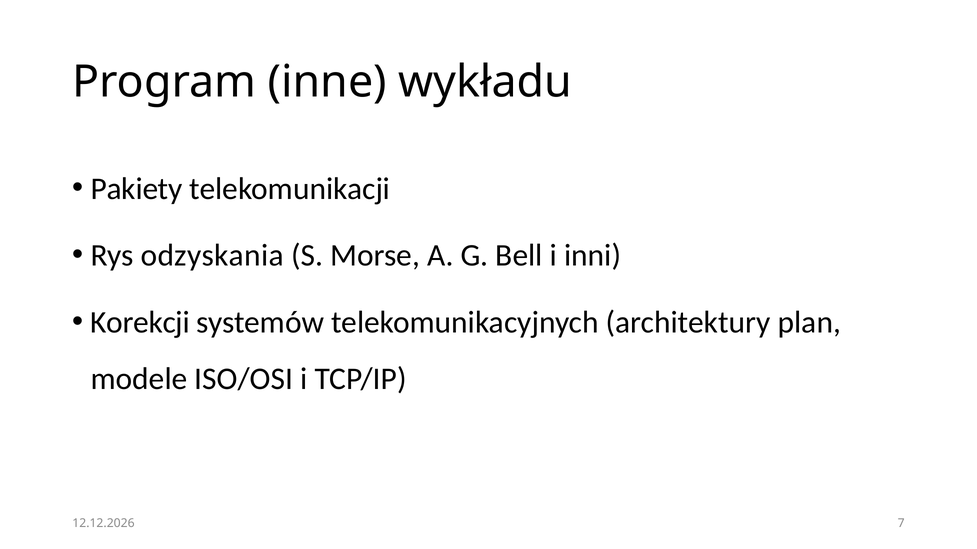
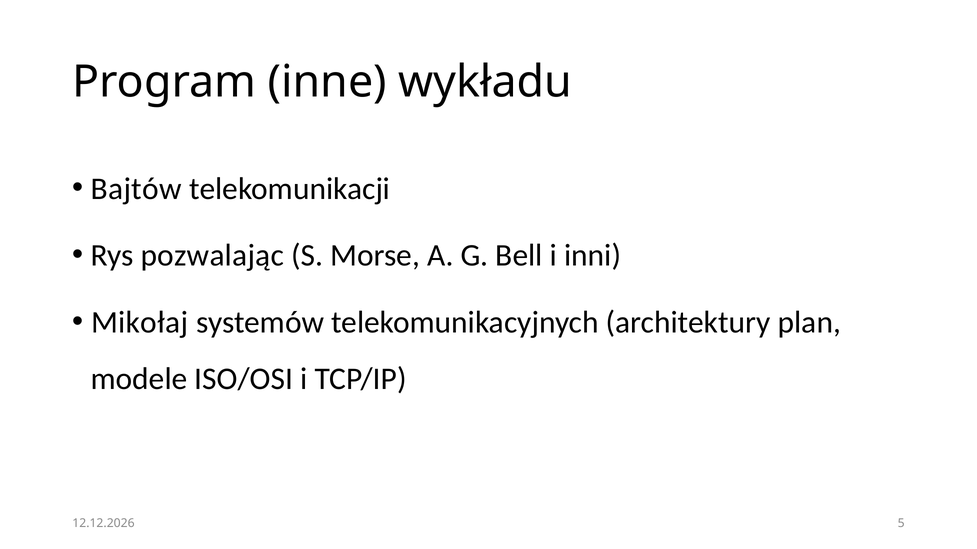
Pakiety: Pakiety -> Bajtów
odzyskania: odzyskania -> pozwalając
Korekcji: Korekcji -> Mikołaj
7: 7 -> 5
